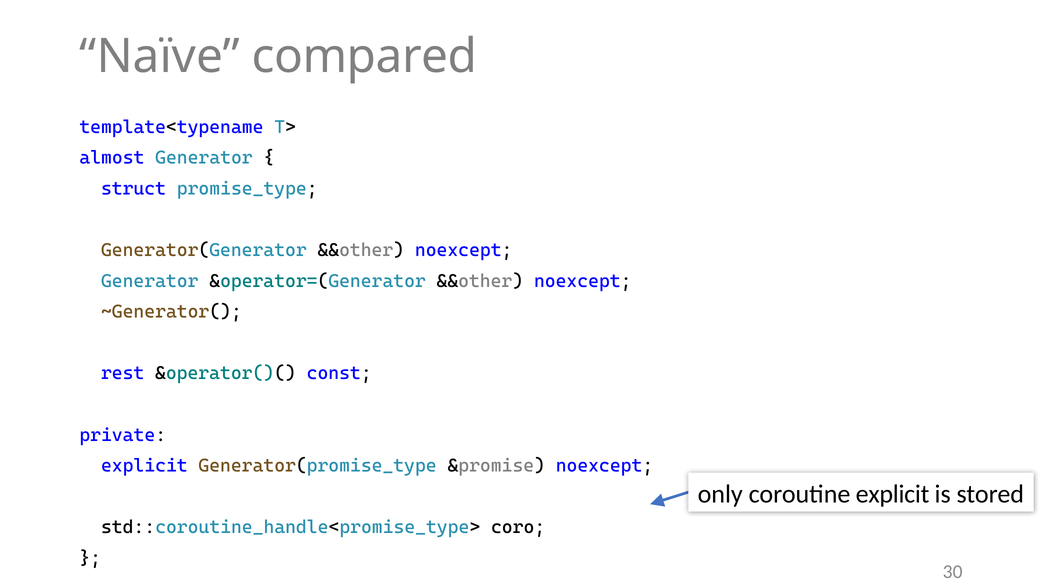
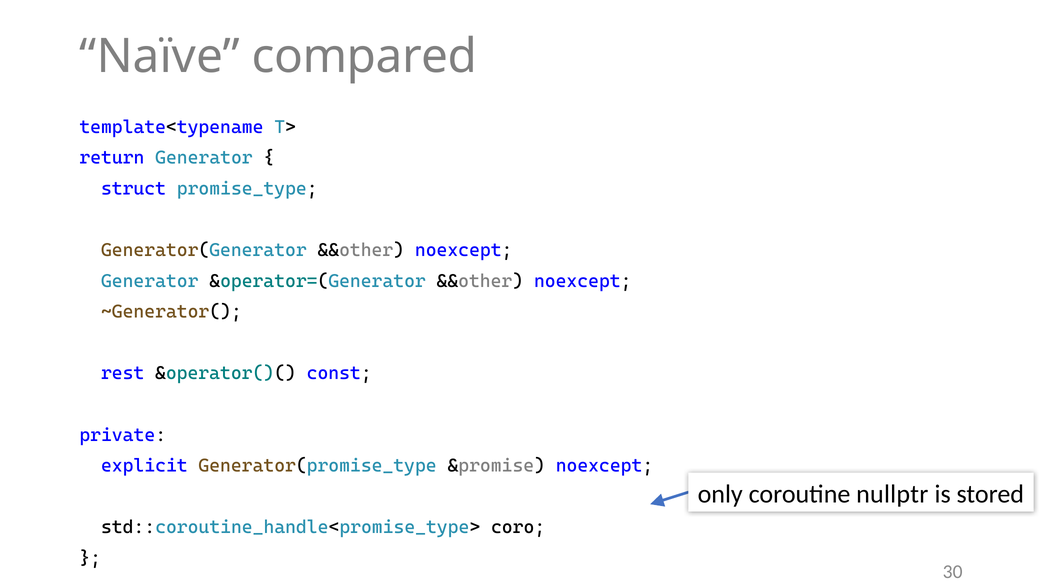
almost: almost -> return
coroutine explicit: explicit -> nullptr
